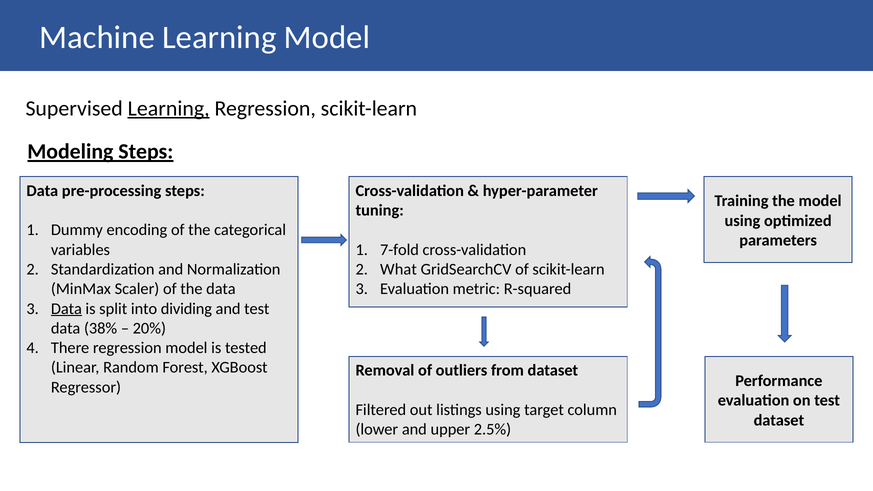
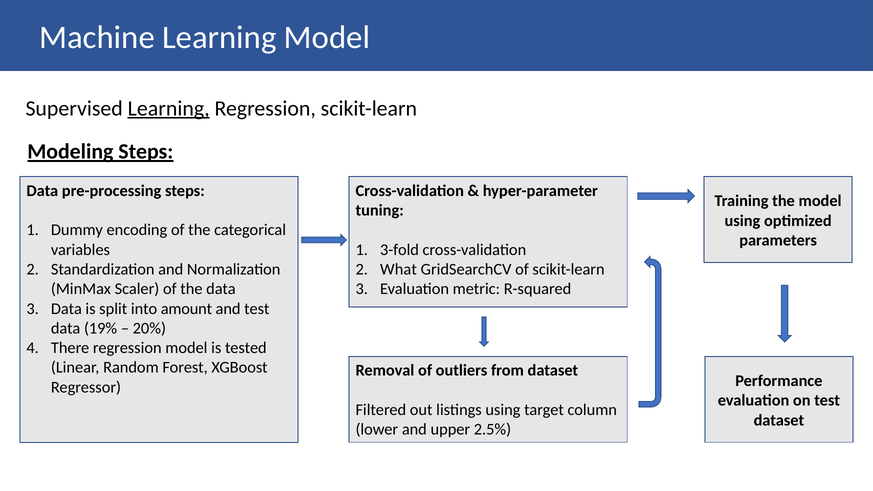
7-fold: 7-fold -> 3-fold
Data at (66, 309) underline: present -> none
dividing: dividing -> amount
38%: 38% -> 19%
